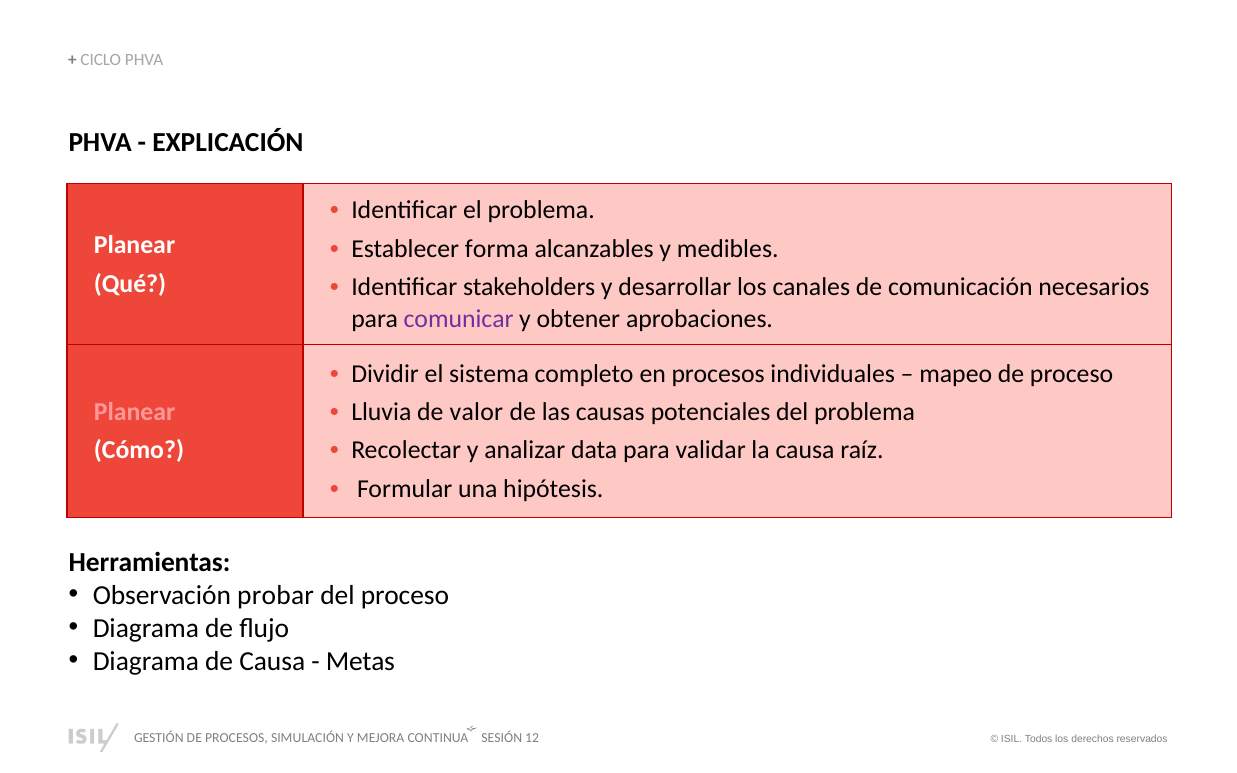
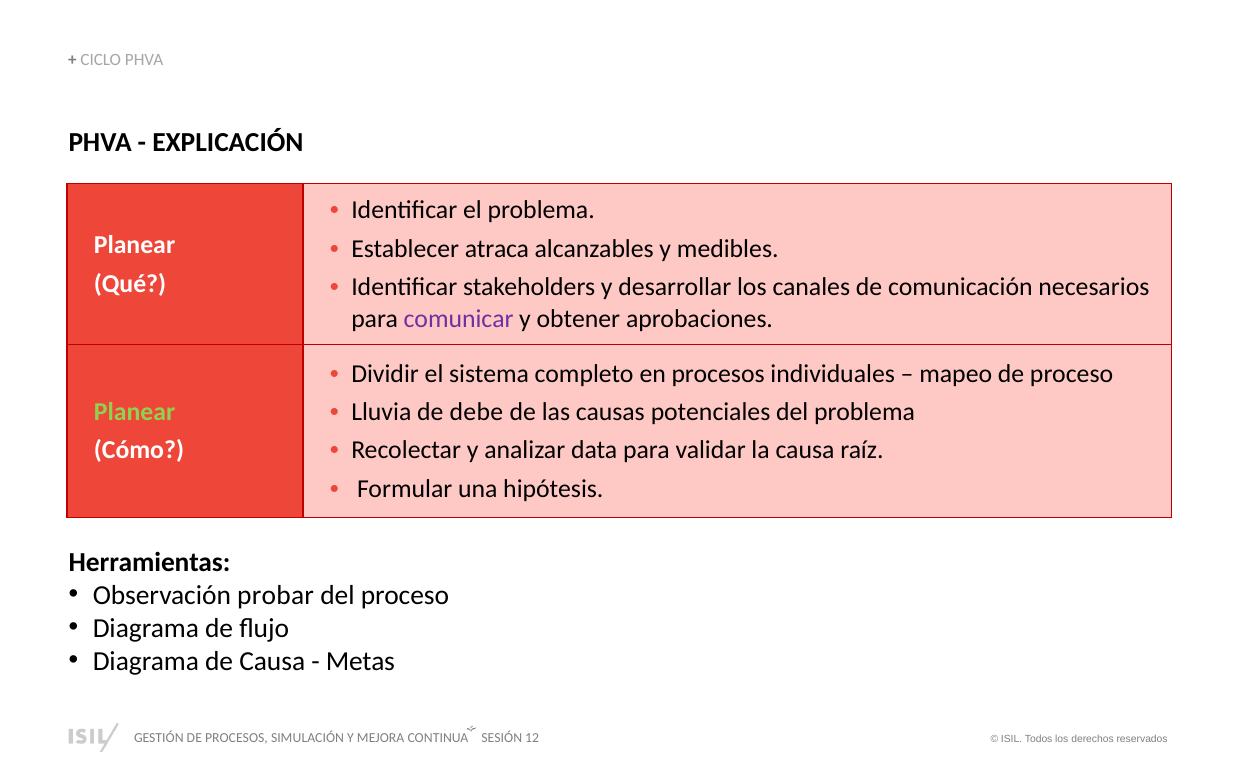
forma: forma -> atraca
valor: valor -> debe
Planear at (135, 412) colour: pink -> light green
